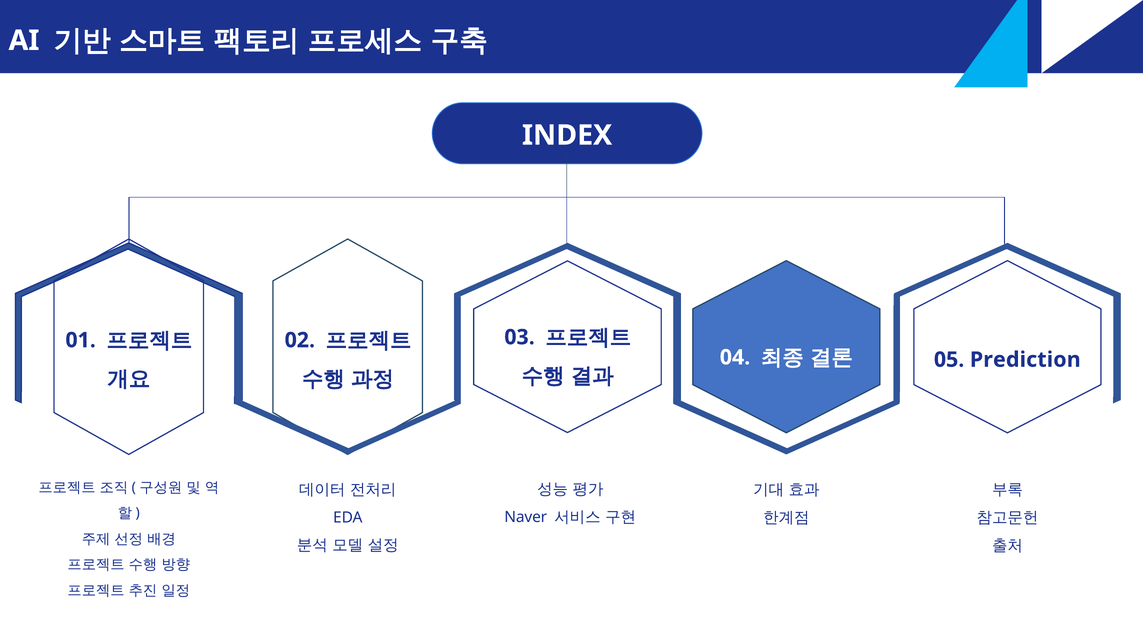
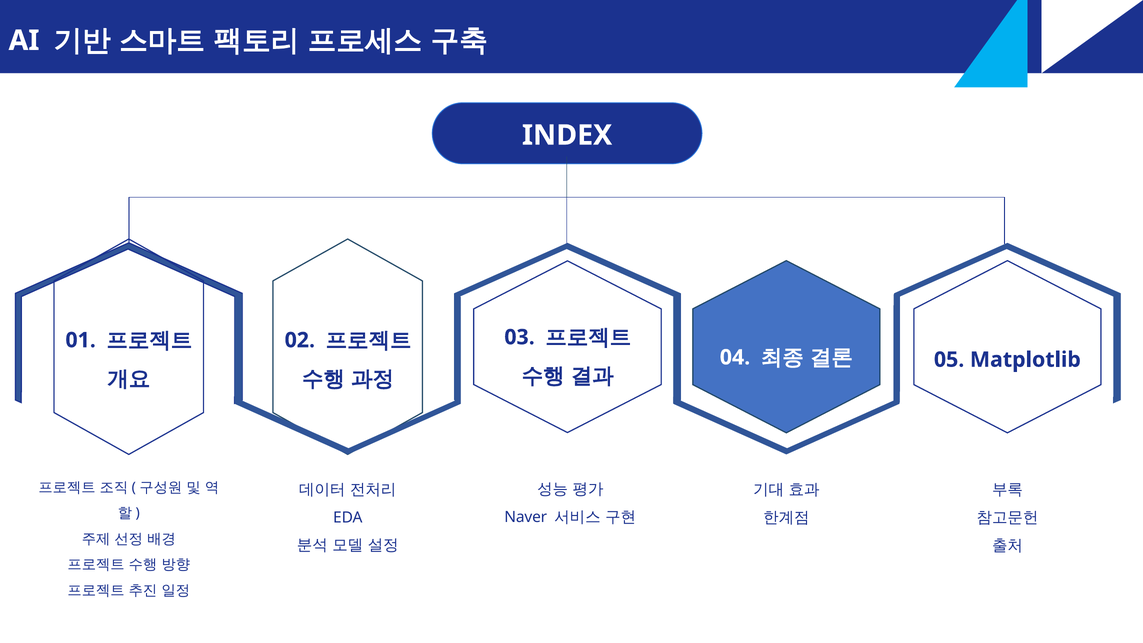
Prediction: Prediction -> Matplotlib
